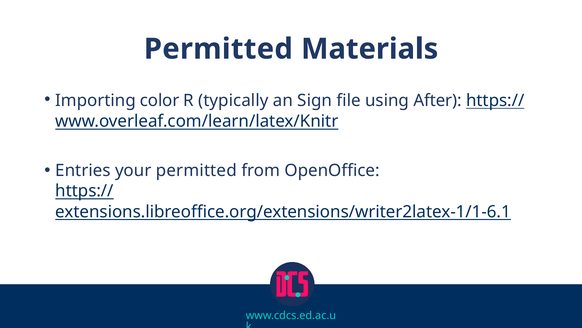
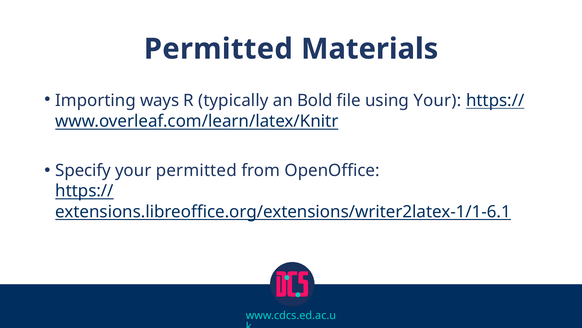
color: color -> ways
Sign: Sign -> Bold
using After: After -> Your
Entries: Entries -> Specify
